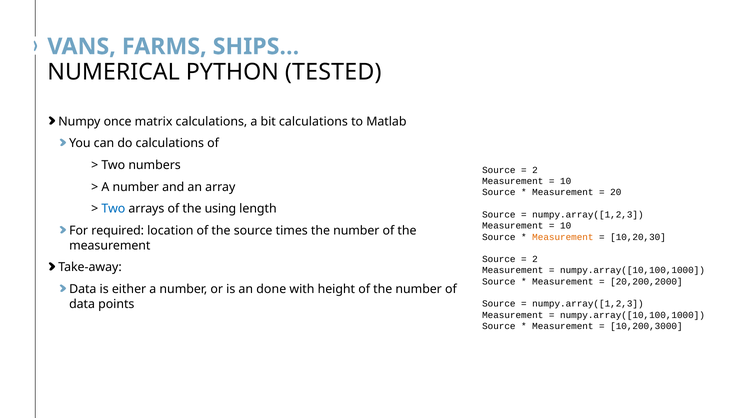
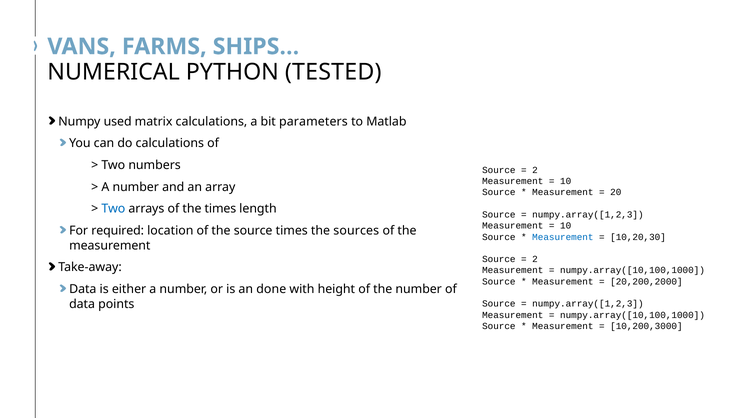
once: once -> used
bit calculations: calculations -> parameters
the using: using -> times
times the number: number -> sources
Measurement at (563, 237) colour: orange -> blue
